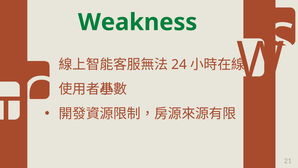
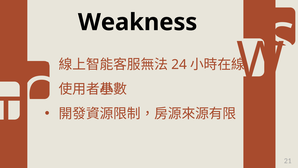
Weakness colour: green -> black
